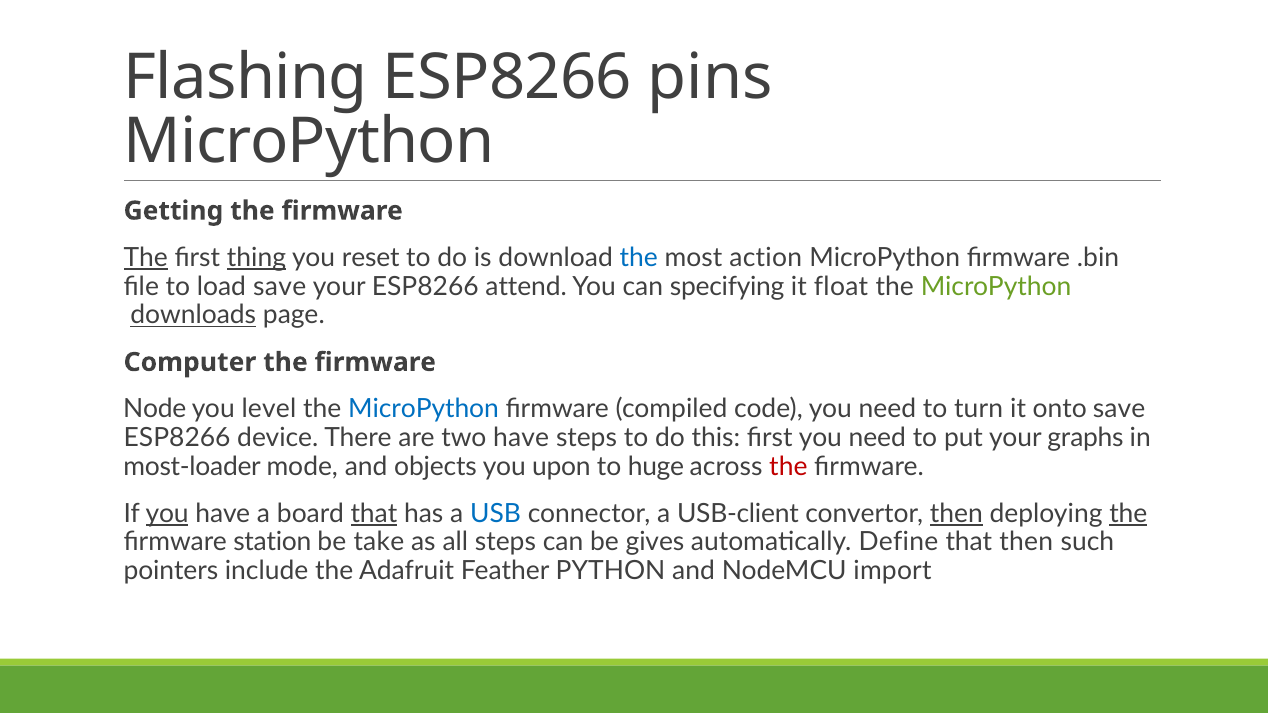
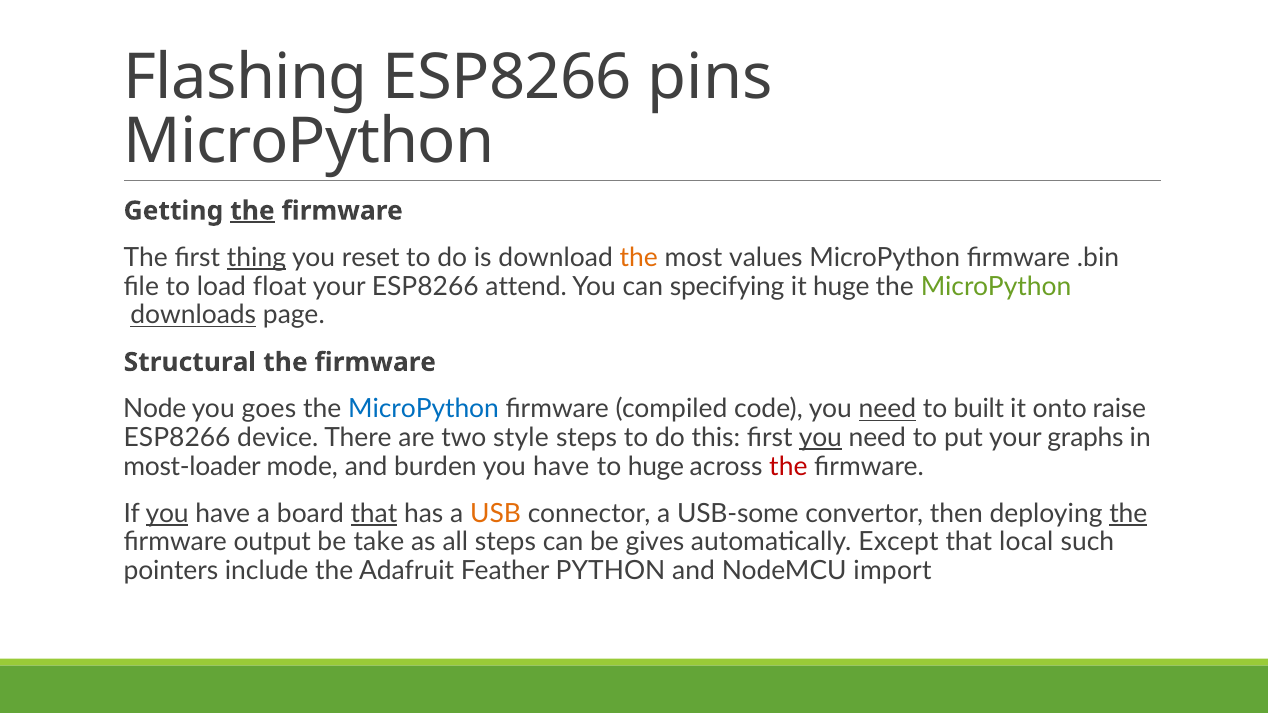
the at (252, 211) underline: none -> present
The at (146, 258) underline: present -> none
the at (639, 258) colour: blue -> orange
action: action -> values
load save: save -> float
it float: float -> huge
Computer: Computer -> Structural
level: level -> goes
need at (887, 409) underline: none -> present
turn: turn -> built
onto save: save -> raise
two have: have -> style
you at (820, 438) underline: none -> present
objects: objects -> burden
upon at (561, 467): upon -> have
USB colour: blue -> orange
USB-client: USB-client -> USB-some
then at (956, 514) underline: present -> none
station: station -> output
Define: Define -> Except
that then: then -> local
